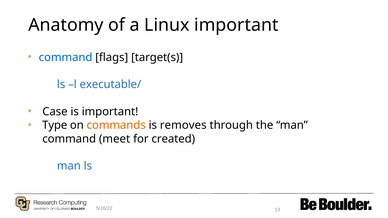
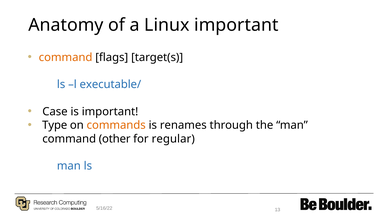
command at (66, 57) colour: blue -> orange
removes: removes -> renames
meet: meet -> other
created: created -> regular
